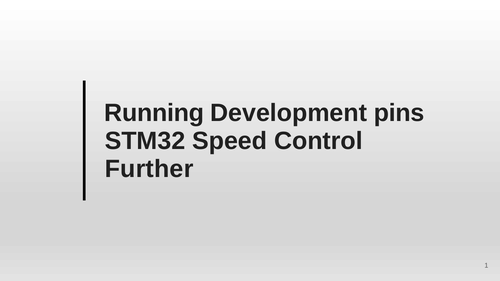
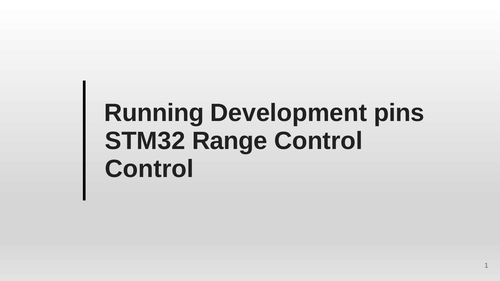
Speed: Speed -> Range
Further at (149, 169): Further -> Control
